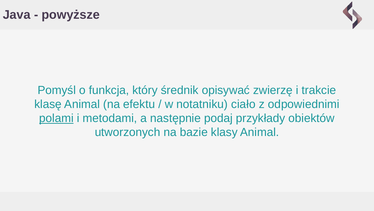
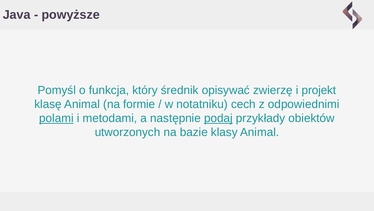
trakcie: trakcie -> projekt
efektu: efektu -> formie
ciało: ciało -> cech
podaj underline: none -> present
